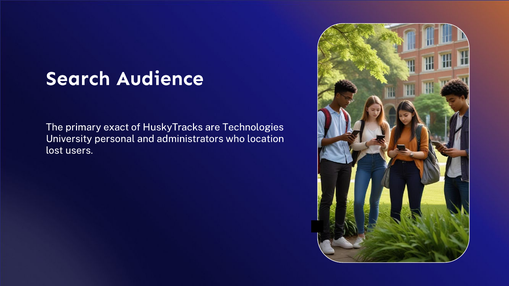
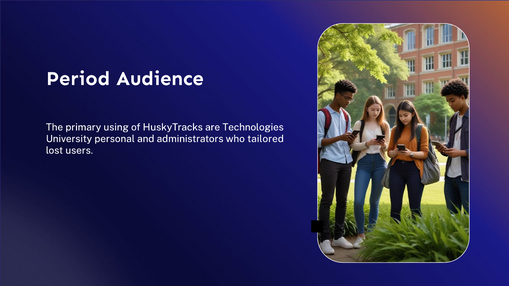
Search: Search -> Period
exact: exact -> using
location: location -> tailored
